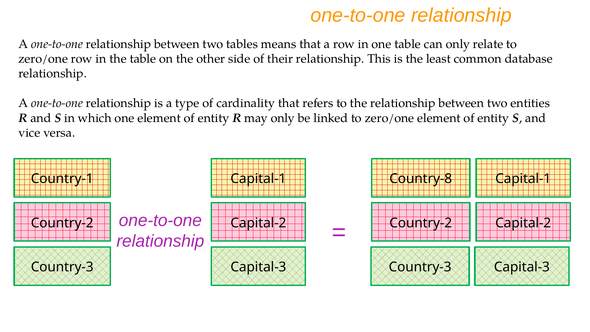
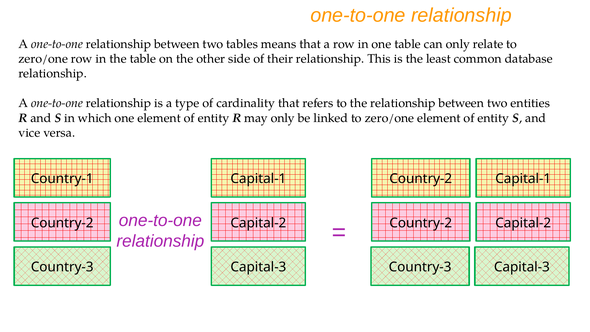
Country-1 Capital-1 Country-8: Country-8 -> Country-2
